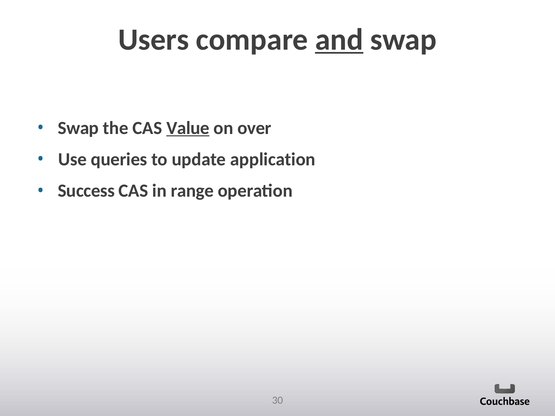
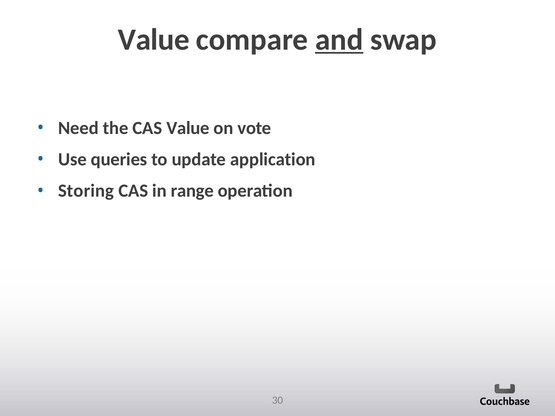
Users at (154, 40): Users -> Value
Swap at (78, 128): Swap -> Need
Value at (188, 128) underline: present -> none
over: over -> vote
Success: Success -> Storing
